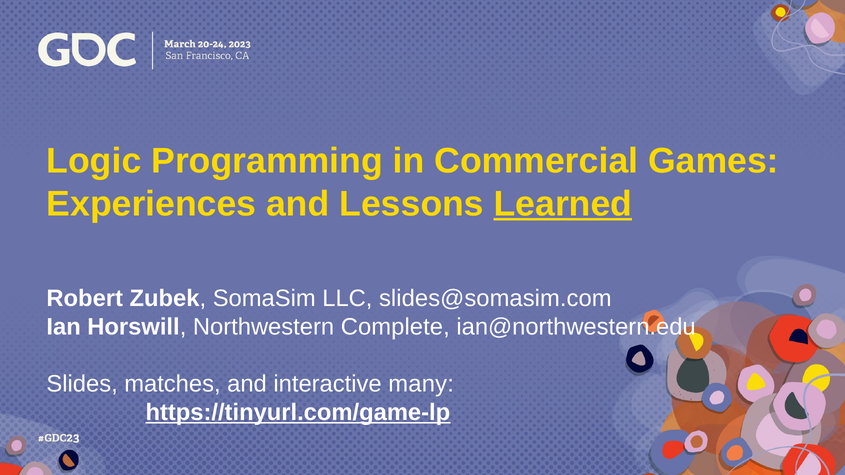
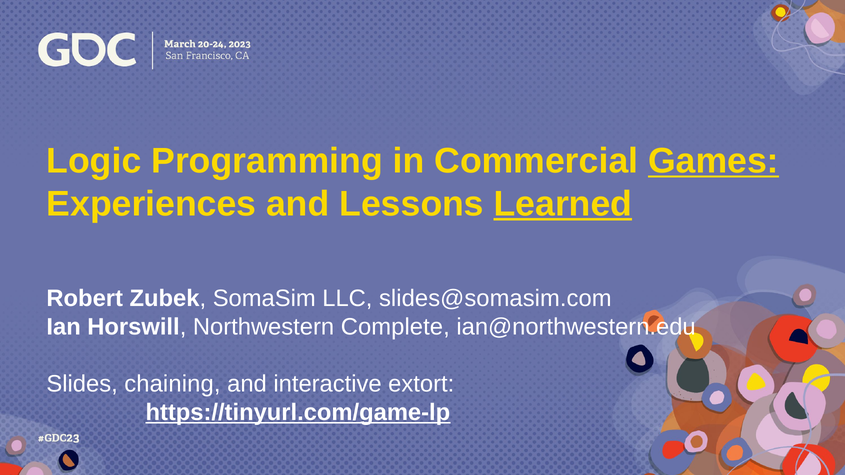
Games underline: none -> present
matches: matches -> chaining
many: many -> extort
